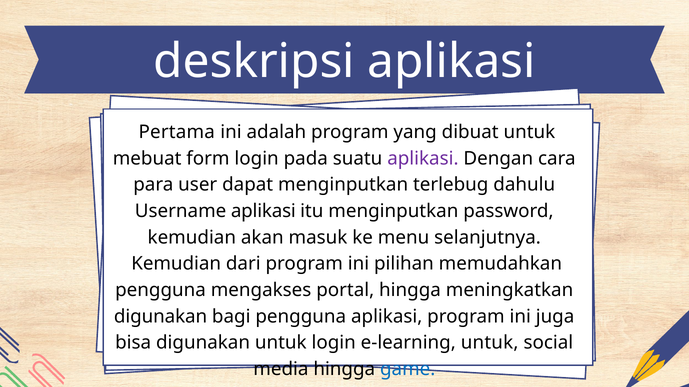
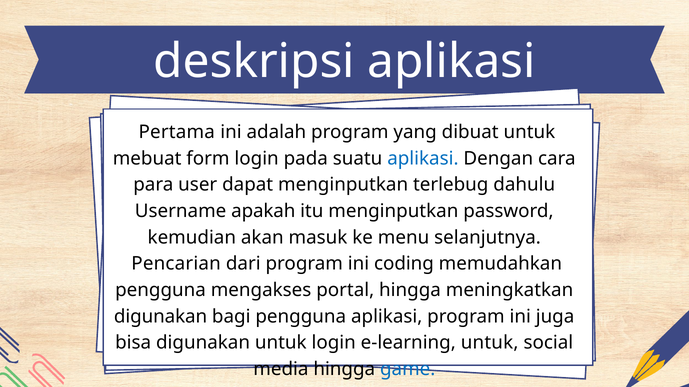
aplikasi at (423, 159) colour: purple -> blue
Username aplikasi: aplikasi -> apakah
Kemudian at (176, 264): Kemudian -> Pencarian
pilihan: pilihan -> coding
